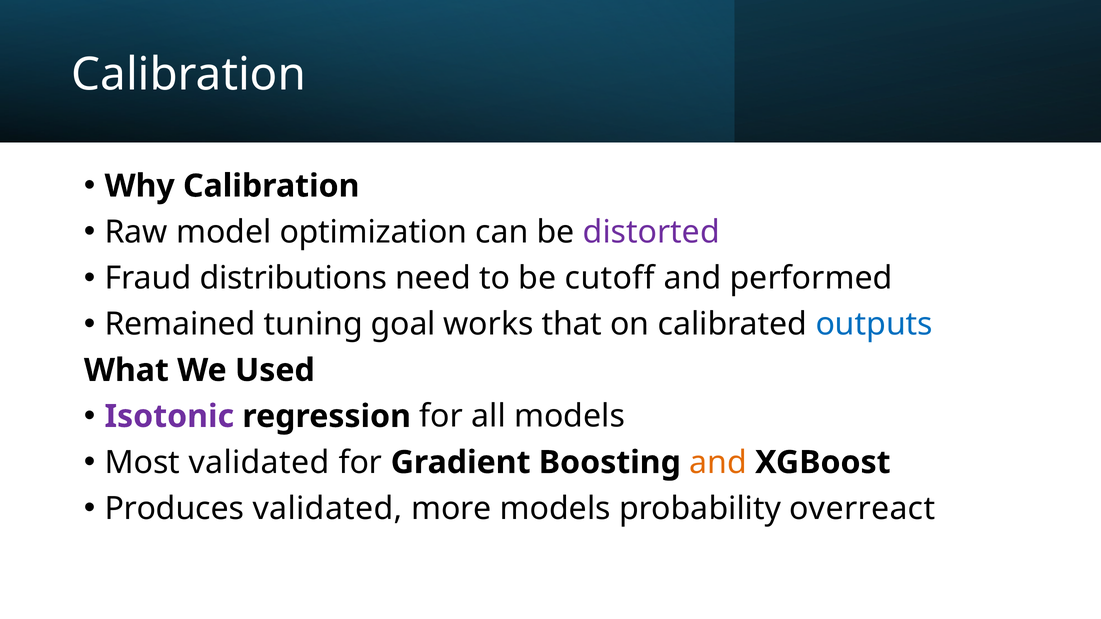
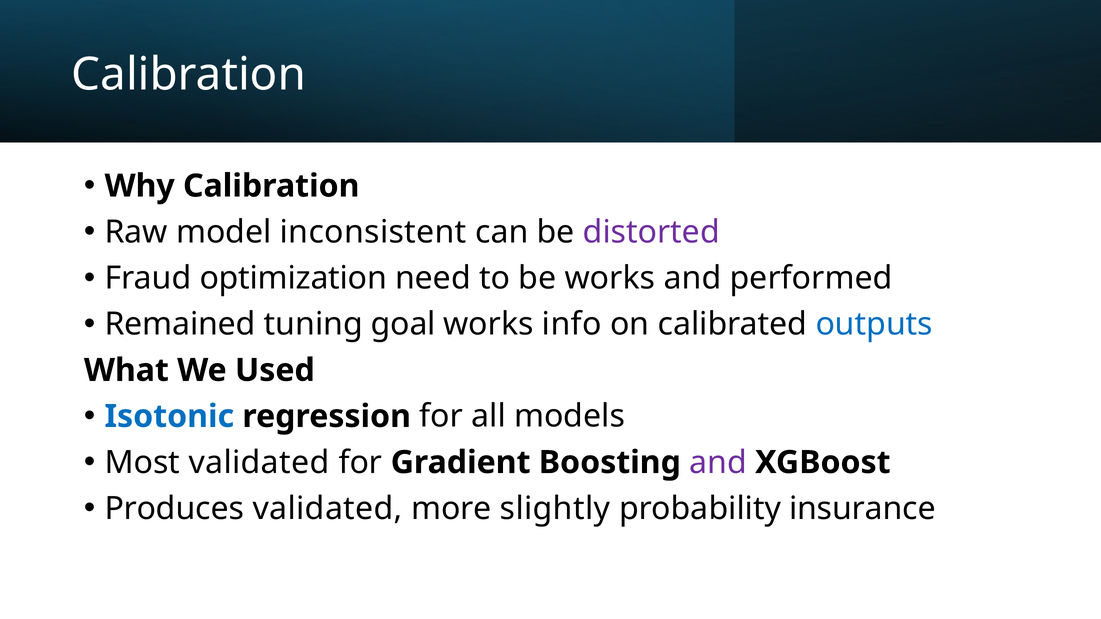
optimization: optimization -> inconsistent
distributions: distributions -> optimization
be cutoff: cutoff -> works
that: that -> info
Isotonic colour: purple -> blue
and at (718, 463) colour: orange -> purple
more models: models -> slightly
overreact: overreact -> insurance
